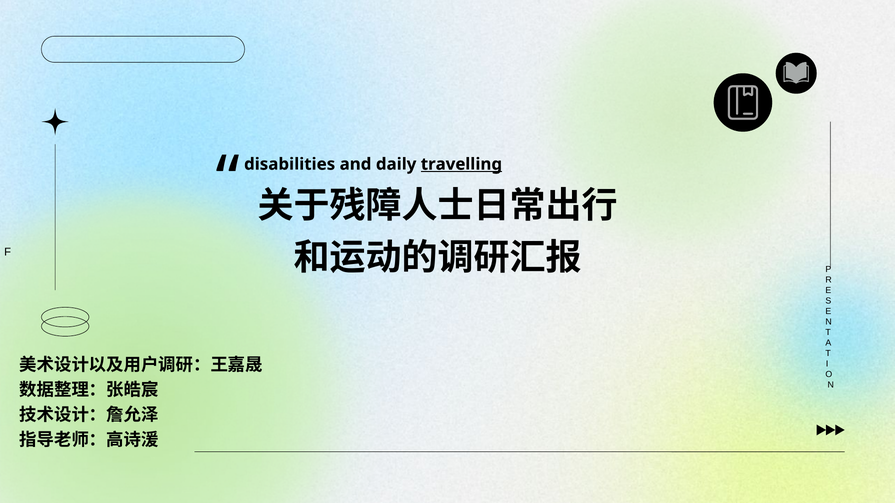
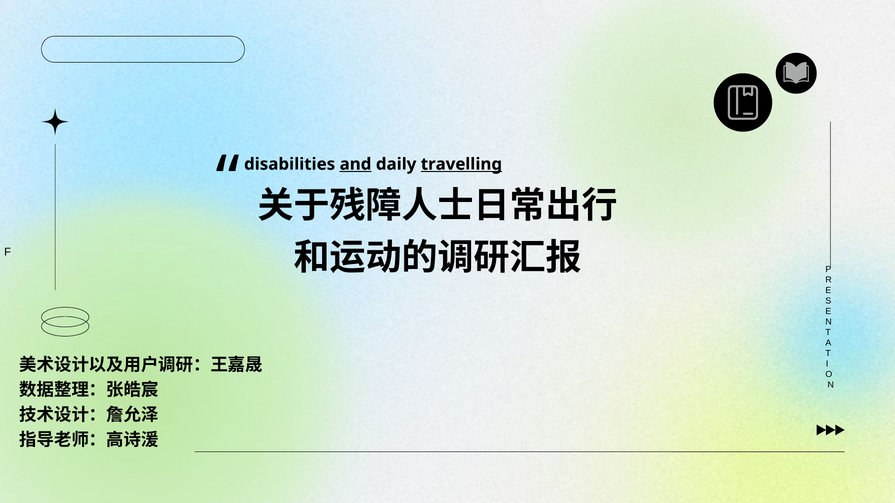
and underline: none -> present
